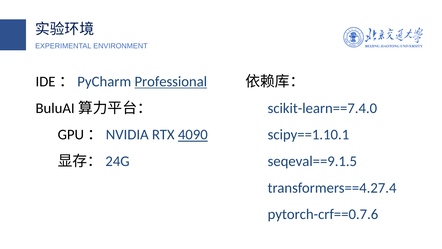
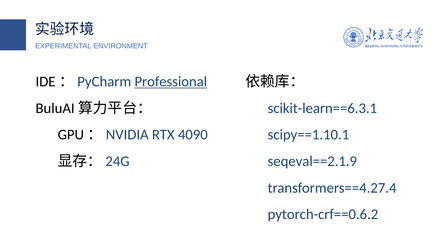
scikit-learn==7.4.0: scikit-learn==7.4.0 -> scikit-learn==6.3.1
4090 underline: present -> none
seqeval==9.1.5: seqeval==9.1.5 -> seqeval==2.1.9
pytorch-crf==0.7.6: pytorch-crf==0.7.6 -> pytorch-crf==0.6.2
